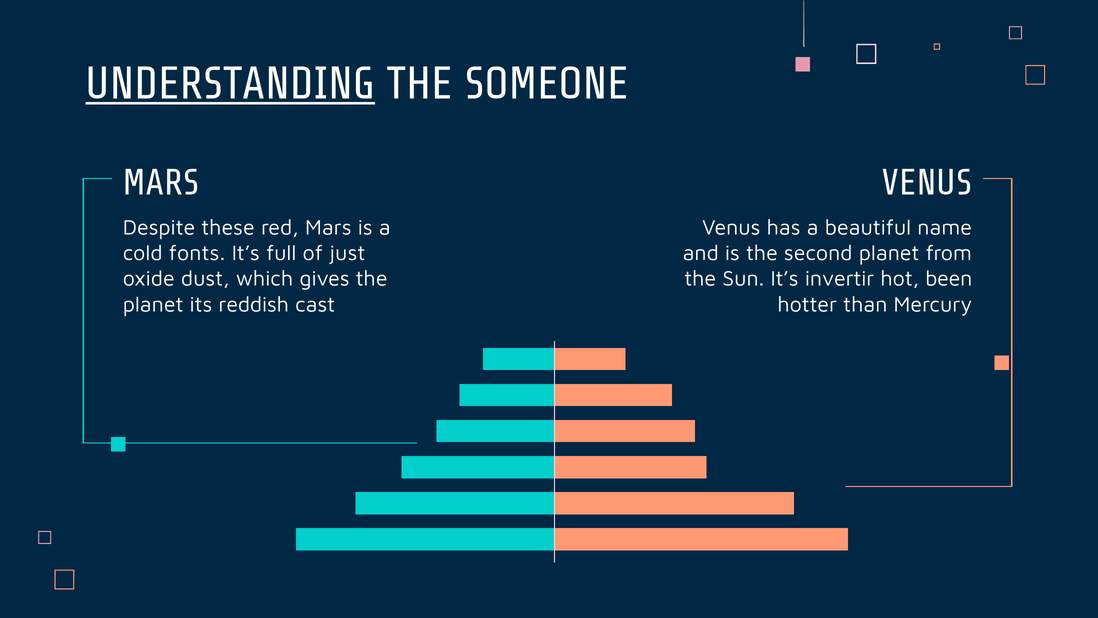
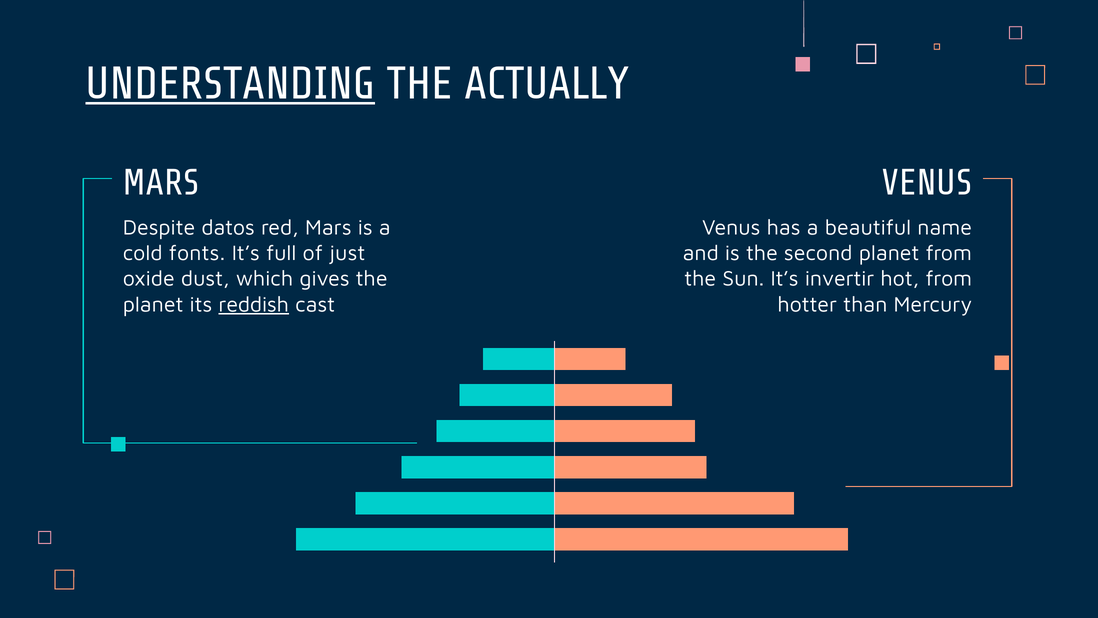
SOMEONE: SOMEONE -> ACTUALLY
these: these -> datos
hot been: been -> from
reddish underline: none -> present
